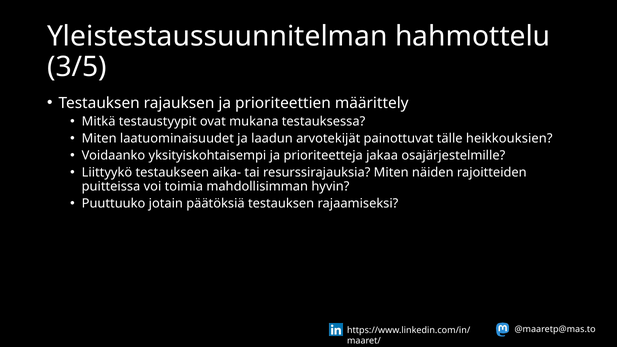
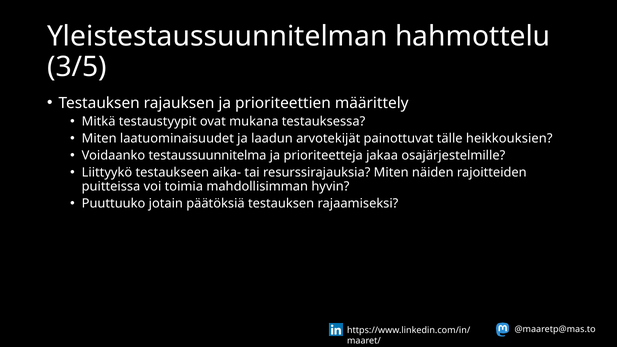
yksityiskohtaisempi: yksityiskohtaisempi -> testaussuunnitelma
